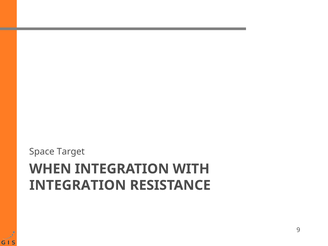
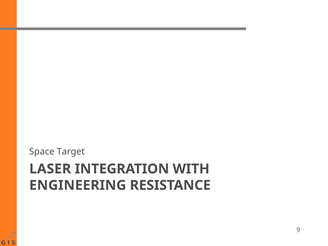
WHEN: WHEN -> LASER
INTEGRATION at (78, 185): INTEGRATION -> ENGINEERING
